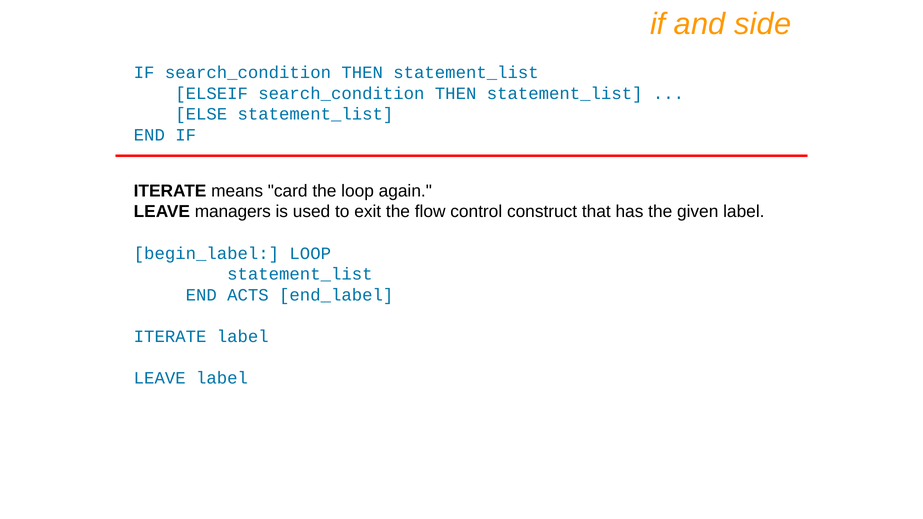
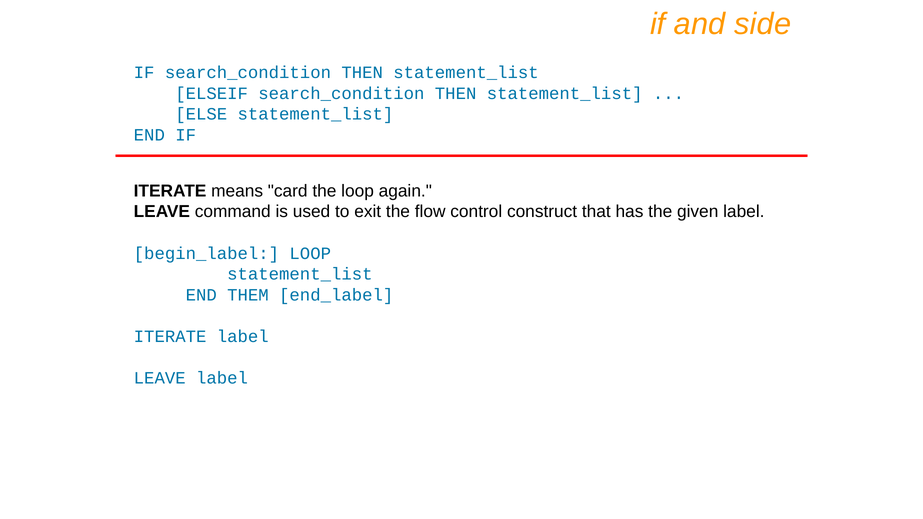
managers: managers -> command
ACTS: ACTS -> THEM
